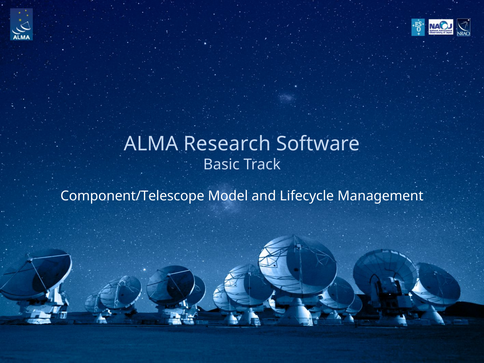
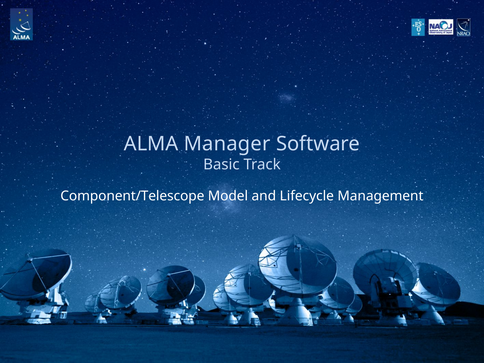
Research: Research -> Manager
